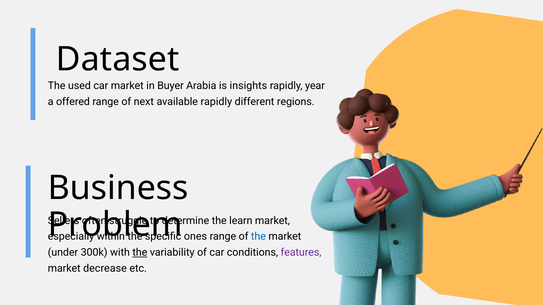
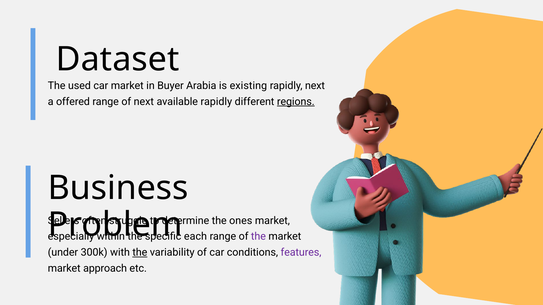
insights: insights -> existing
rapidly year: year -> next
regions underline: none -> present
learn: learn -> ones
ones: ones -> each
the at (258, 237) colour: blue -> purple
decrease: decrease -> approach
